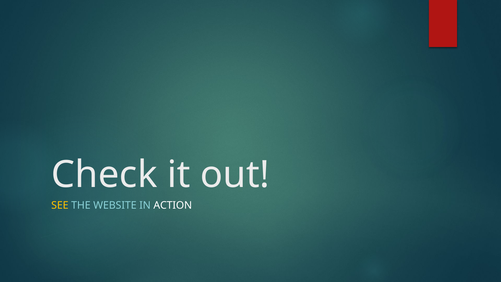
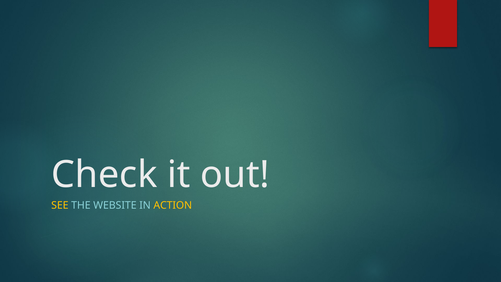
ACTION colour: white -> yellow
